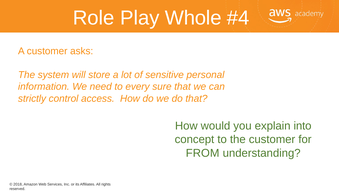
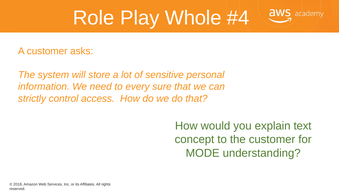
into: into -> text
FROM: FROM -> MODE
